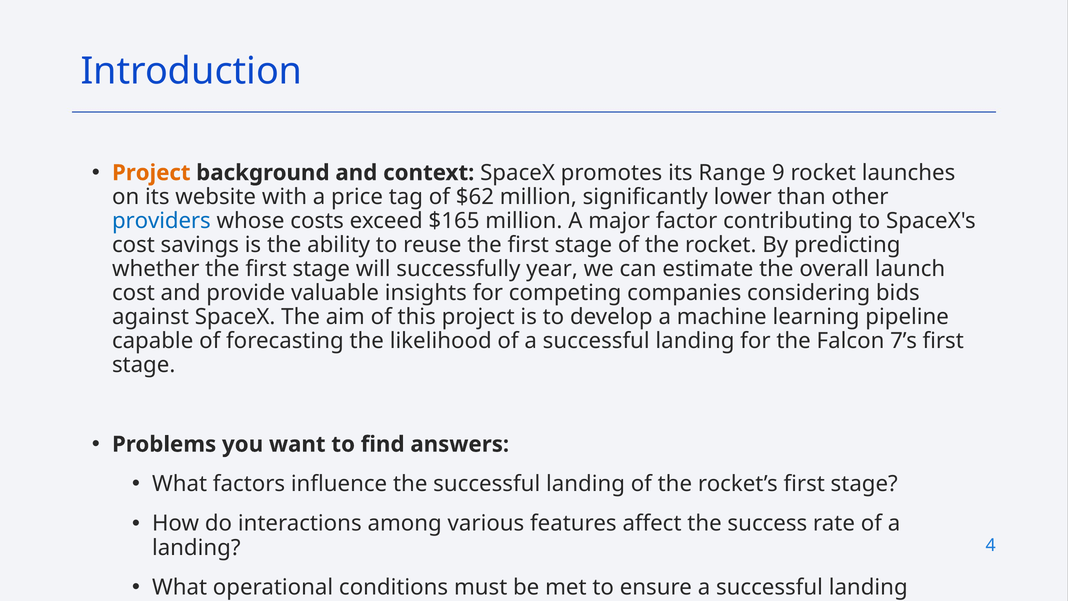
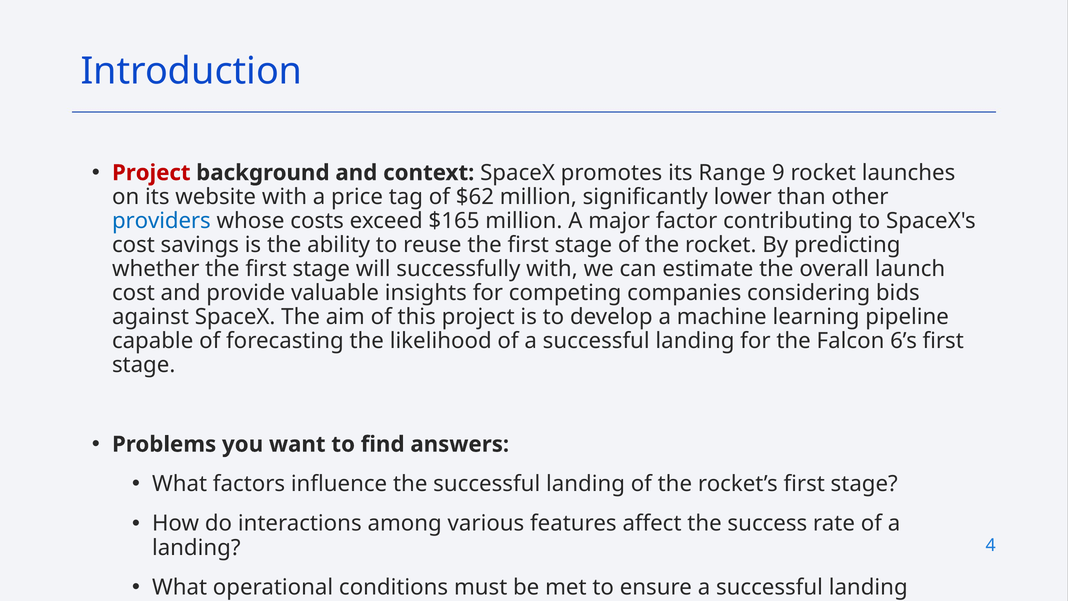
Project at (151, 173) colour: orange -> red
successfully year: year -> with
7’s: 7’s -> 6’s
